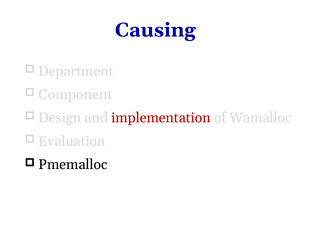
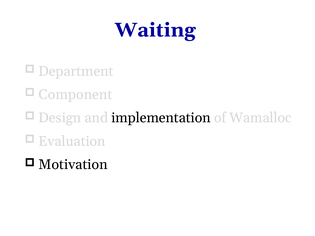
Causing: Causing -> Waiting
implementation colour: red -> black
Pmemalloc: Pmemalloc -> Motivation
